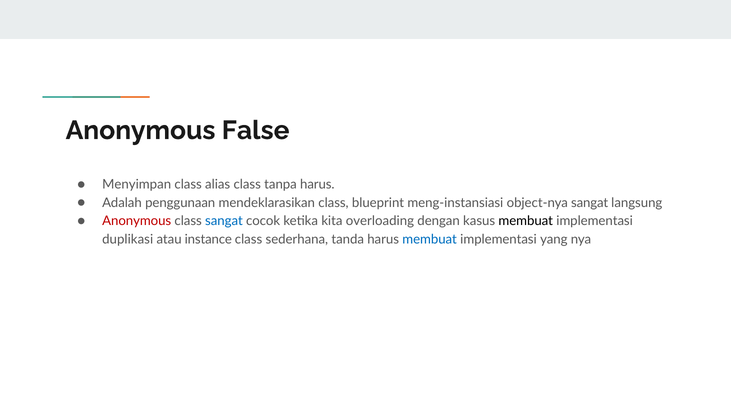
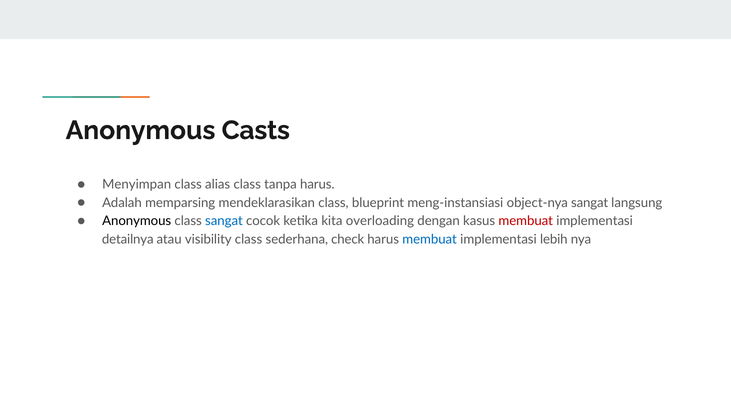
False: False -> Casts
penggunaan: penggunaan -> memparsing
Anonymous at (137, 221) colour: red -> black
membuat at (526, 221) colour: black -> red
duplikasi: duplikasi -> detailnya
instance: instance -> visibility
tanda: tanda -> check
yang: yang -> lebih
